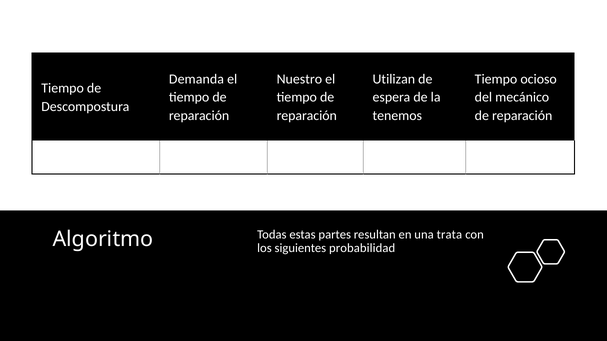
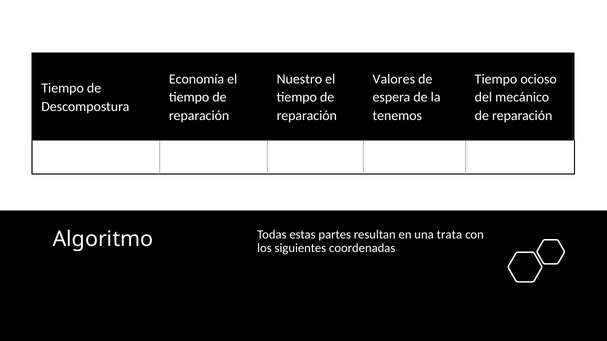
Demanda: Demanda -> Economía
Utilizan: Utilizan -> Valores
probabilidad: probabilidad -> coordenadas
